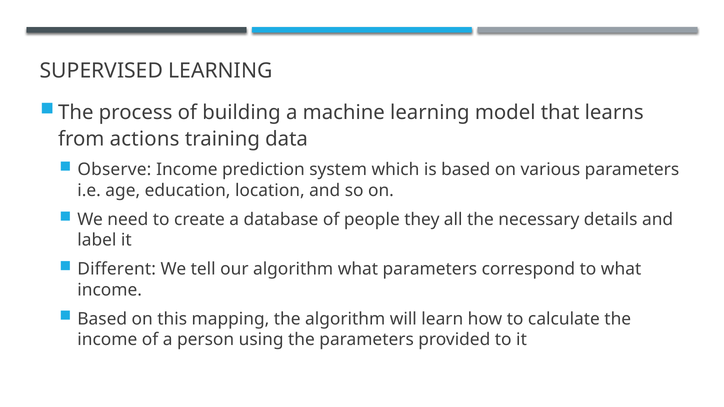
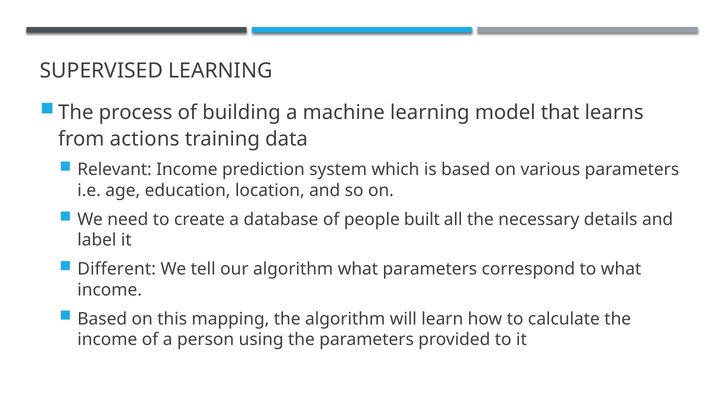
Observe: Observe -> Relevant
they: they -> built
